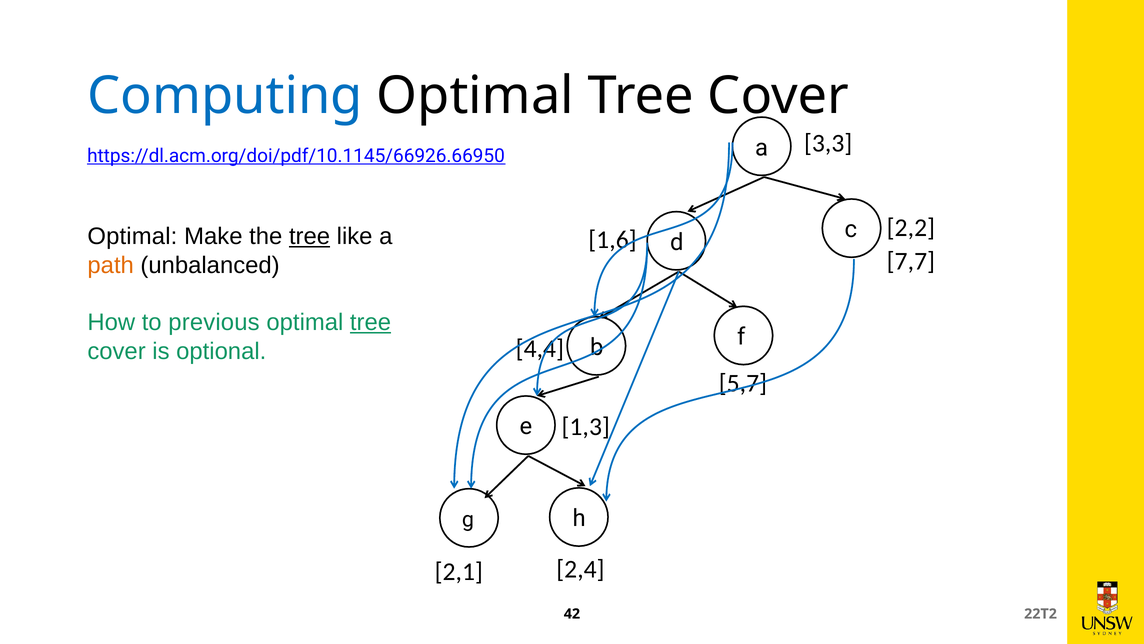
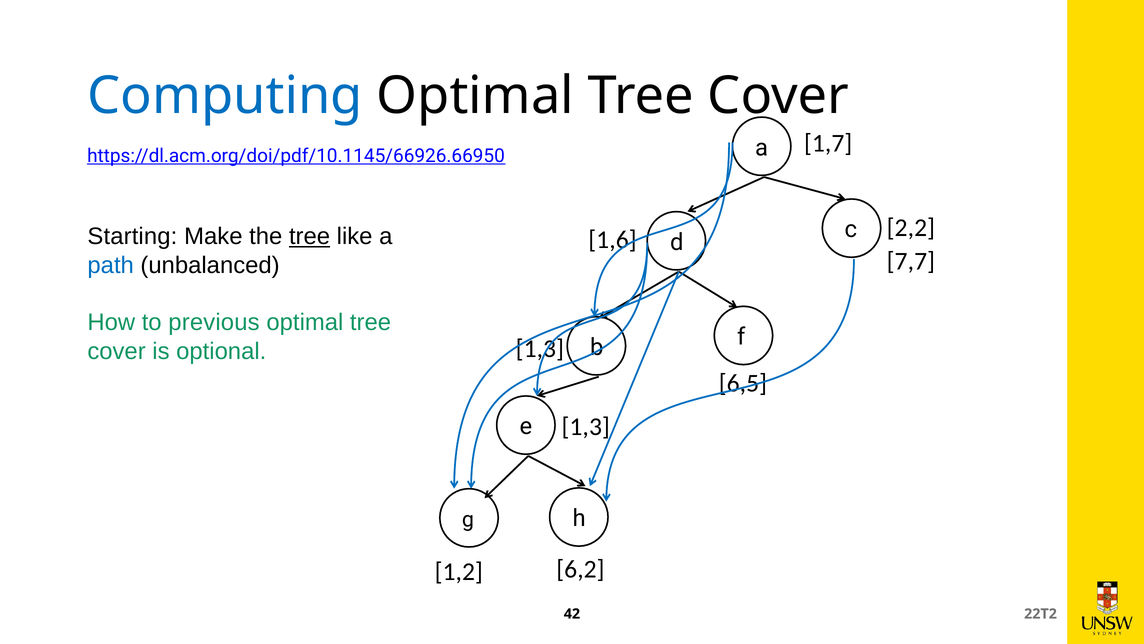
3,3: 3,3 -> 1,7
Optimal at (132, 236): Optimal -> Starting
path colour: orange -> blue
tree at (370, 322) underline: present -> none
4,4 at (540, 349): 4,4 -> 1,3
5,7: 5,7 -> 6,5
2,4: 2,4 -> 6,2
2,1: 2,1 -> 1,2
